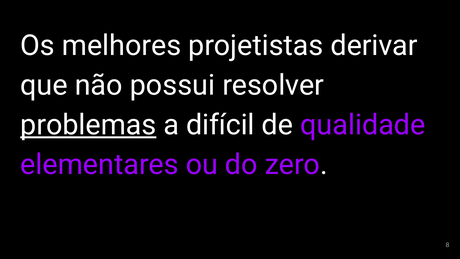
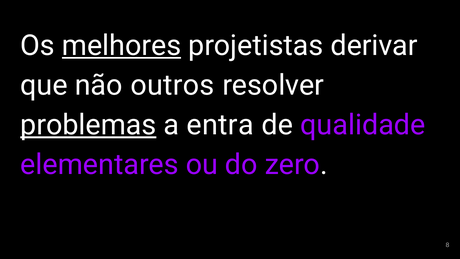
melhores underline: none -> present
possui: possui -> outros
difícil: difícil -> entra
